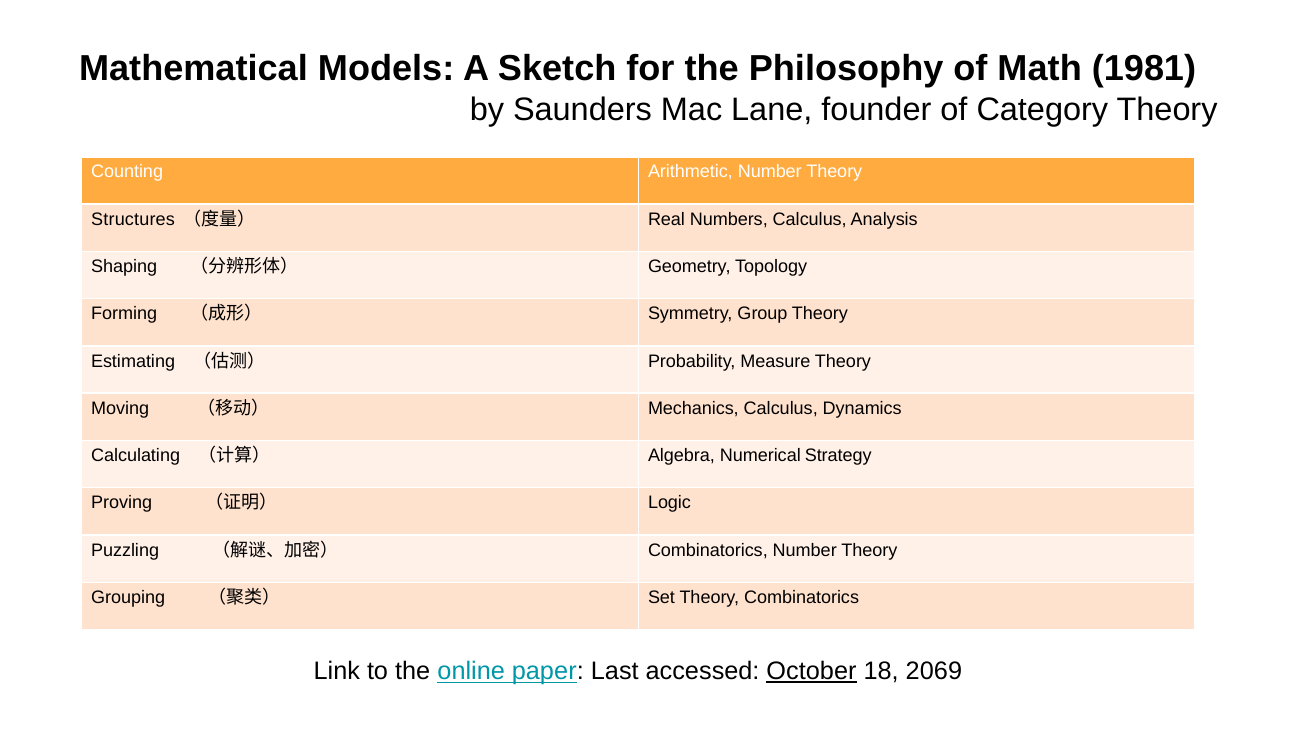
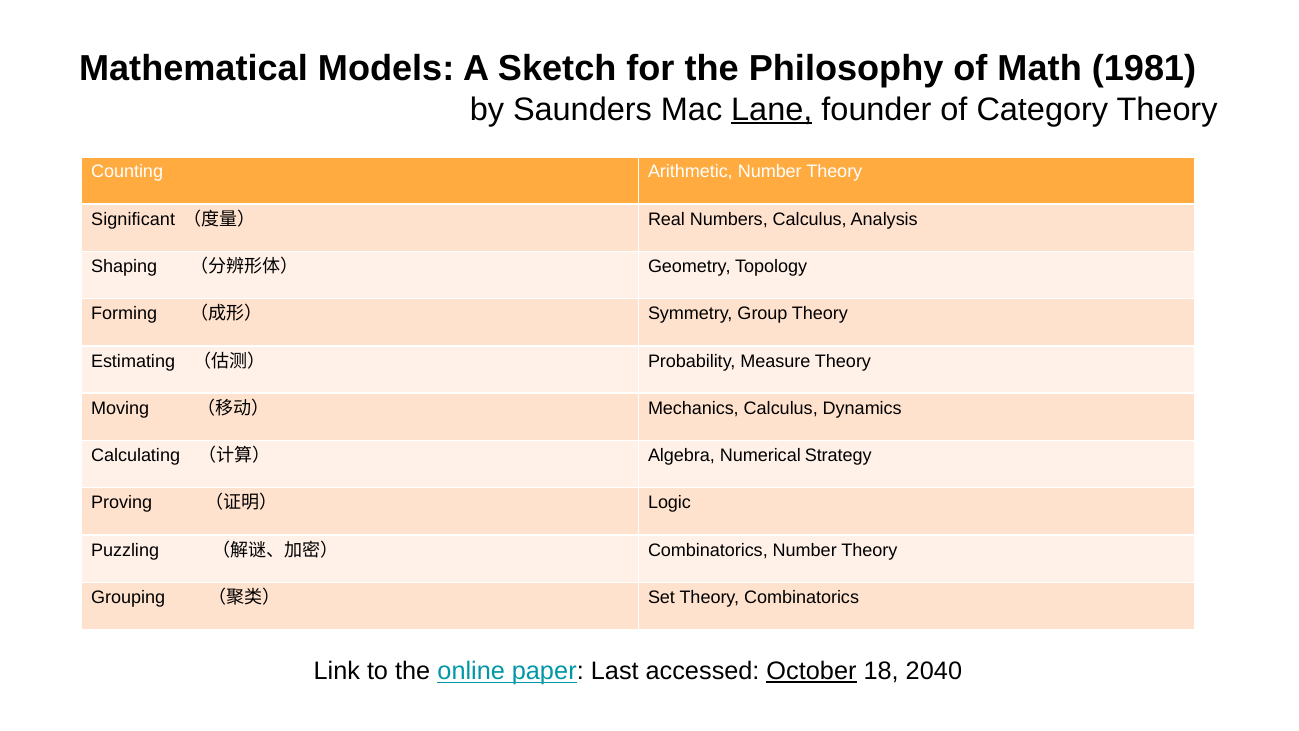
Lane underline: none -> present
Structures: Structures -> Significant
2069: 2069 -> 2040
